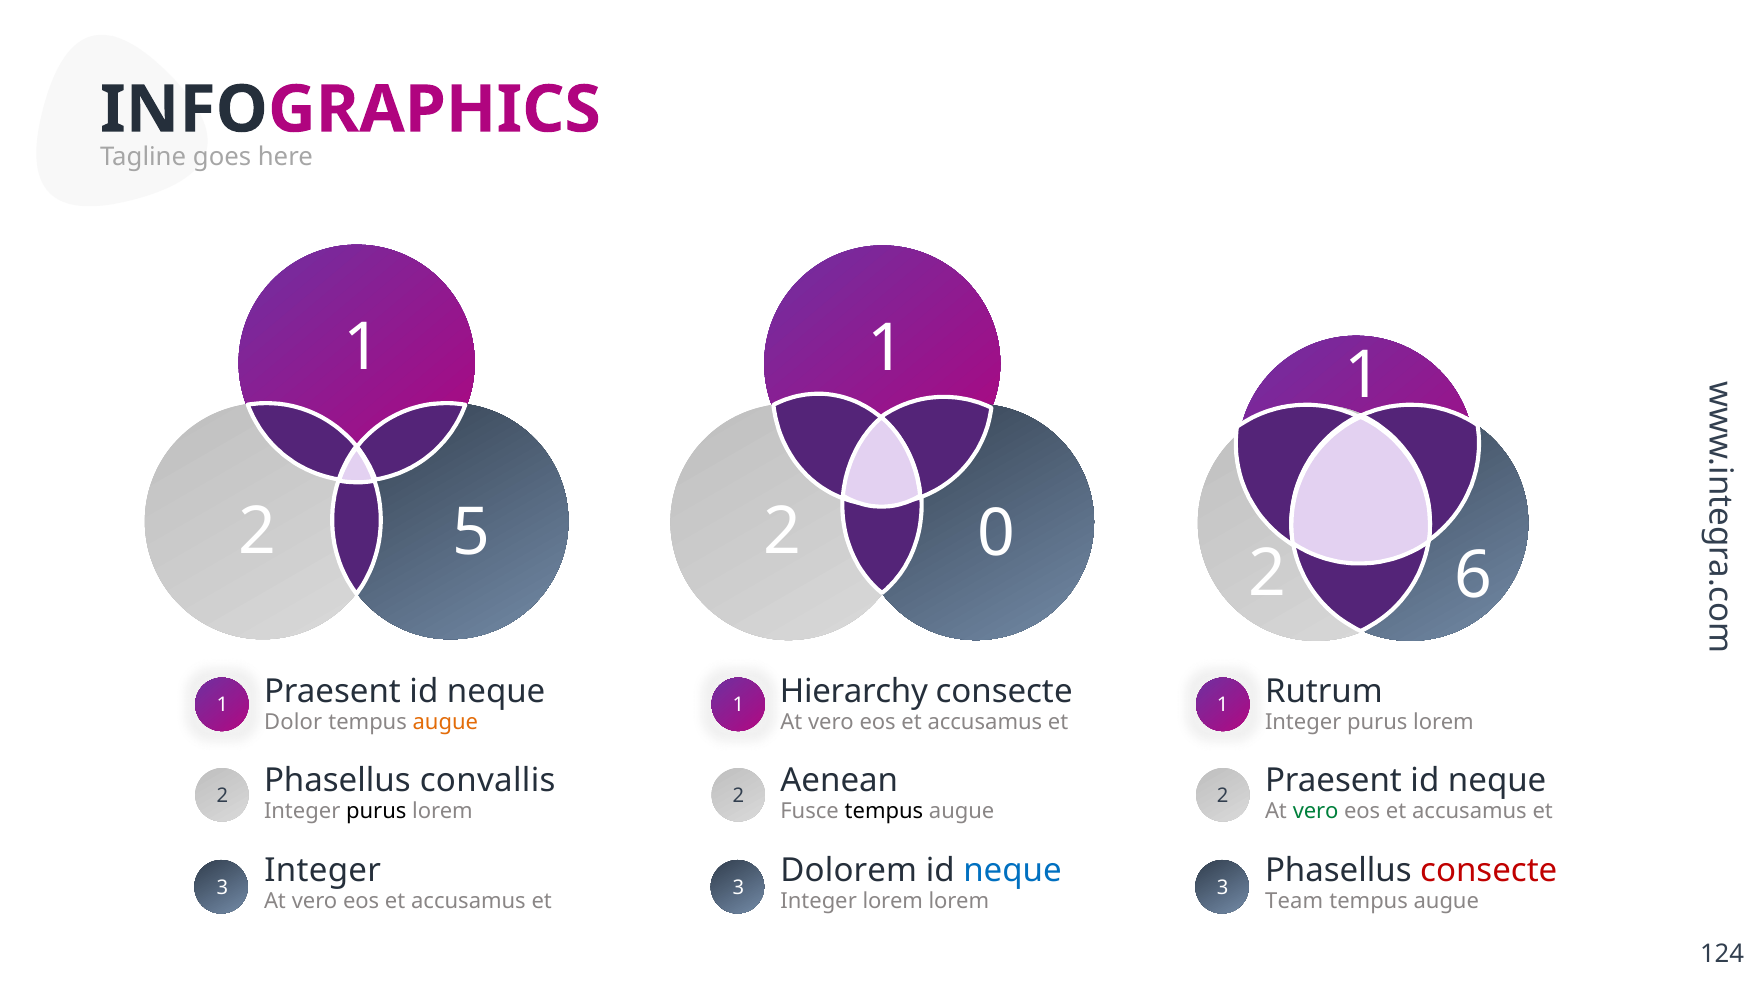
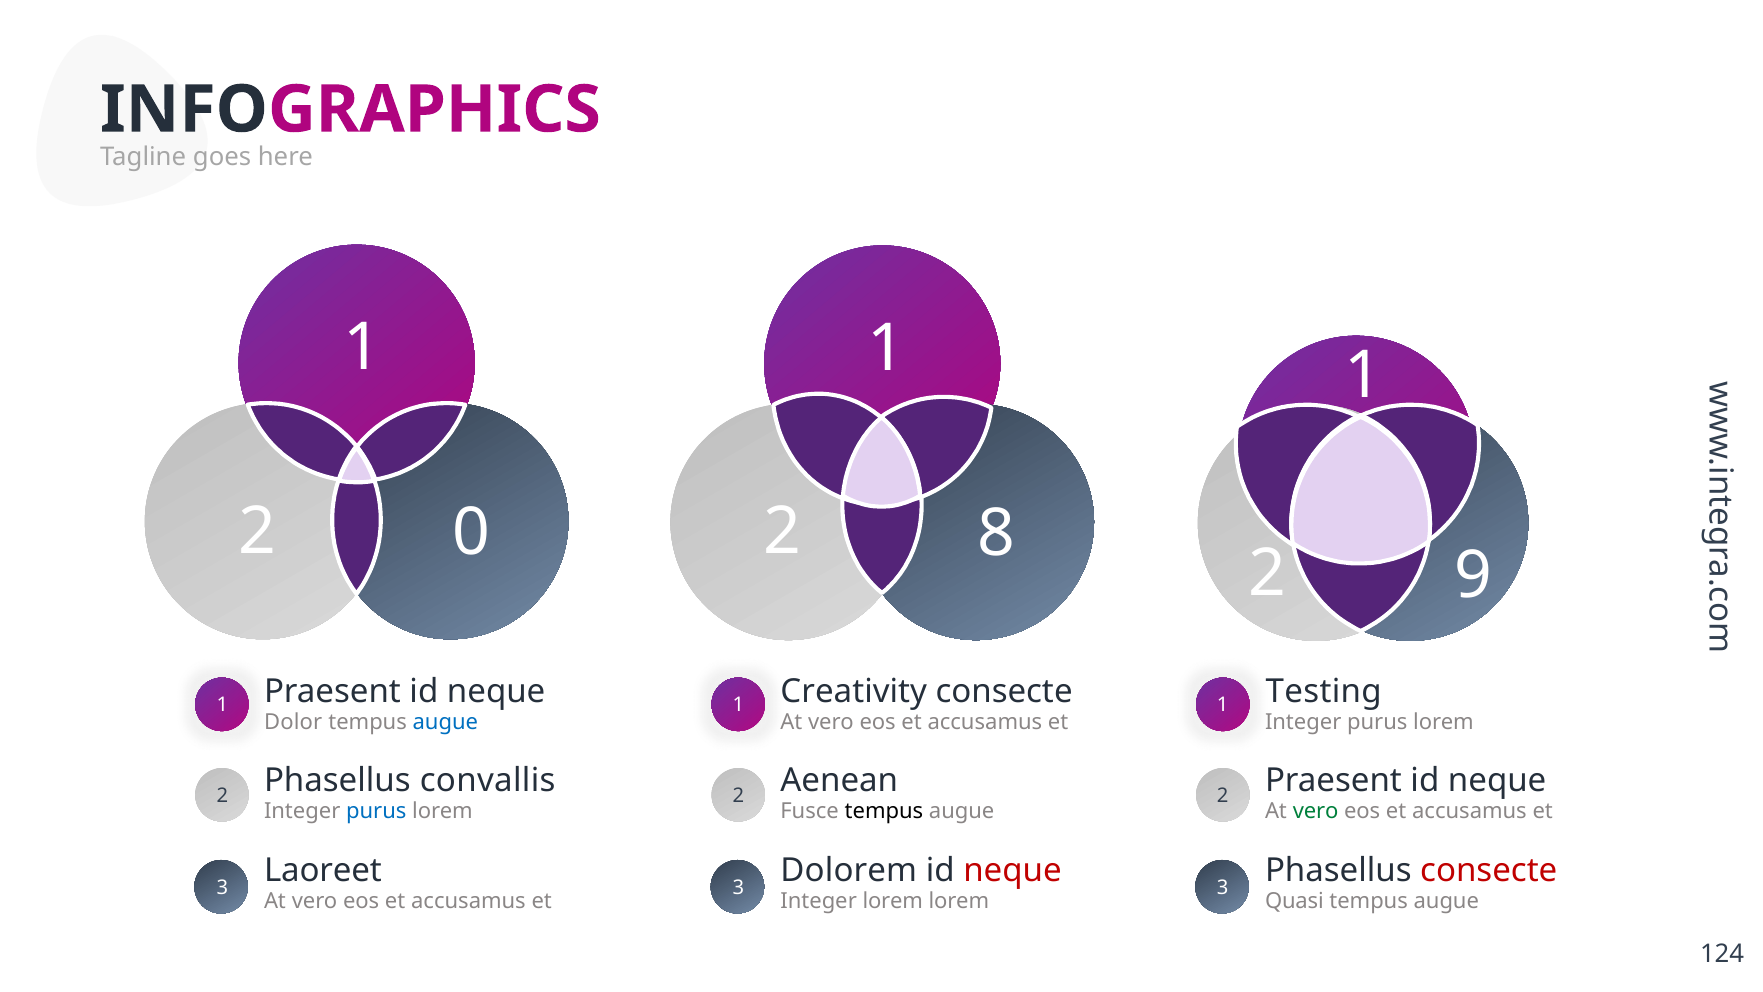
5: 5 -> 0
0: 0 -> 8
6: 6 -> 9
Hierarchy: Hierarchy -> Creativity
Rutrum: Rutrum -> Testing
augue at (445, 722) colour: orange -> blue
purus at (376, 811) colour: black -> blue
Integer at (323, 870): Integer -> Laoreet
neque at (1012, 870) colour: blue -> red
Team: Team -> Quasi
